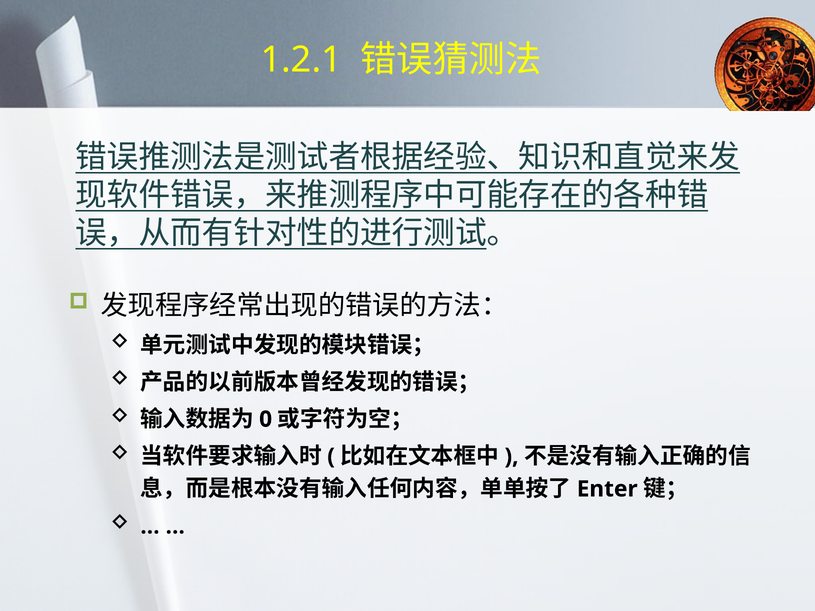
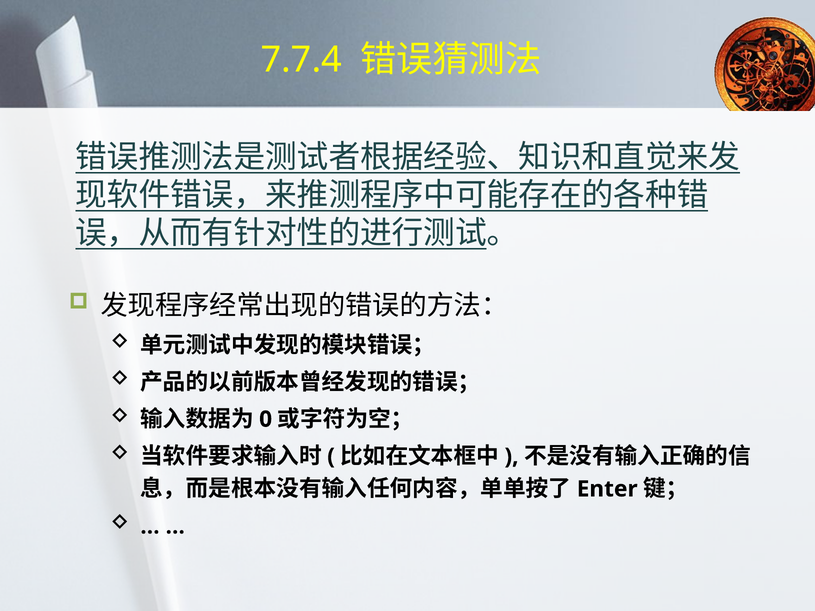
1.2.1: 1.2.1 -> 7.7.4
